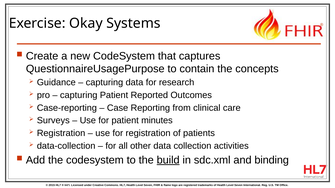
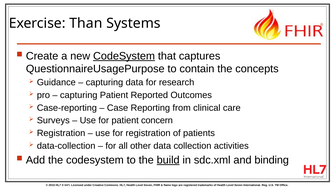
Okay: Okay -> Than
CodeSystem at (124, 56) underline: none -> present
minutes: minutes -> concern
